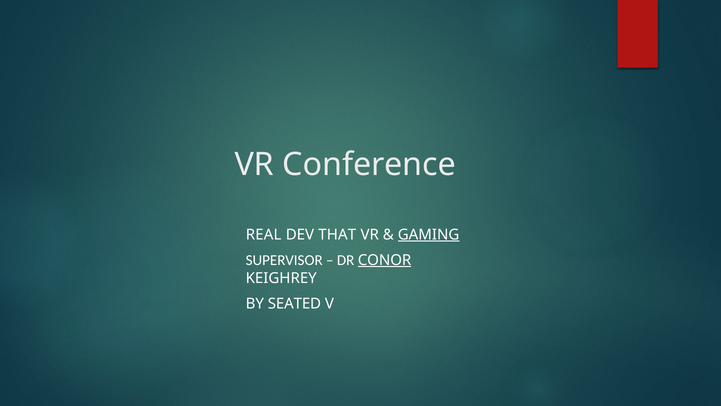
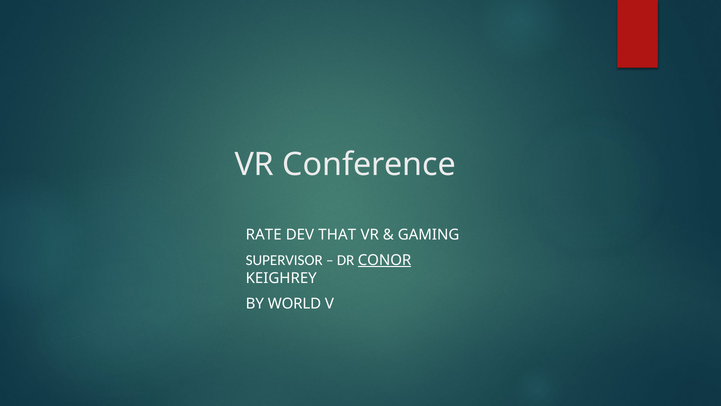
REAL: REAL -> RATE
GAMING underline: present -> none
SEATED: SEATED -> WORLD
